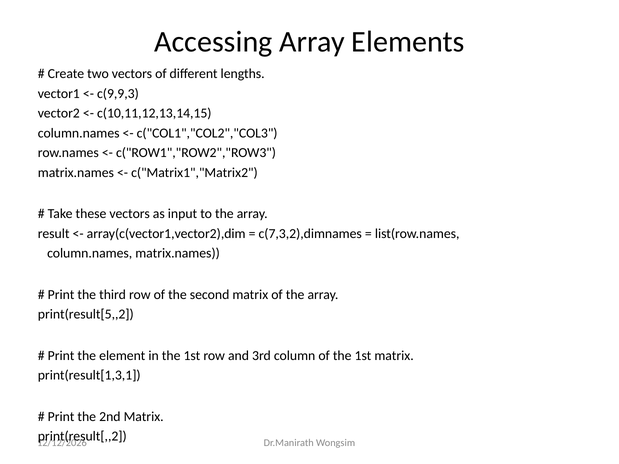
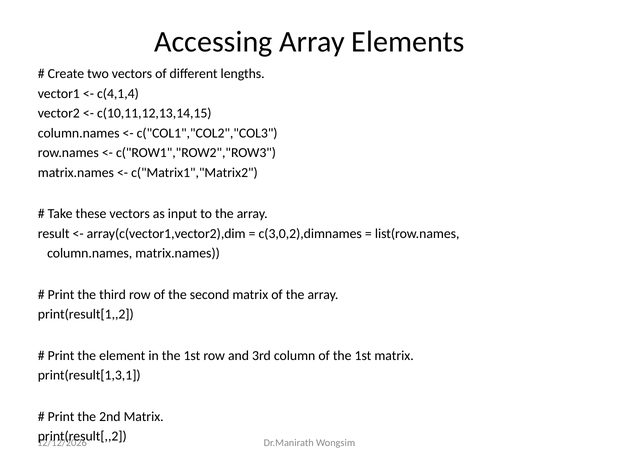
c(9,9,3: c(9,9,3 -> c(4,1,4
c(7,3,2),dimnames: c(7,3,2),dimnames -> c(3,0,2),dimnames
print(result[5,,2: print(result[5,,2 -> print(result[1,,2
